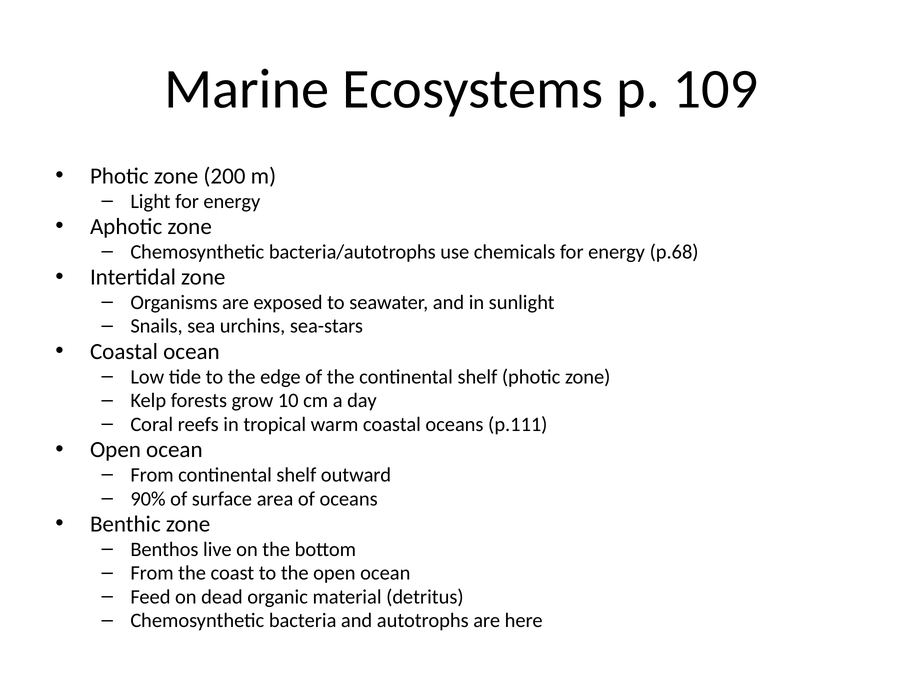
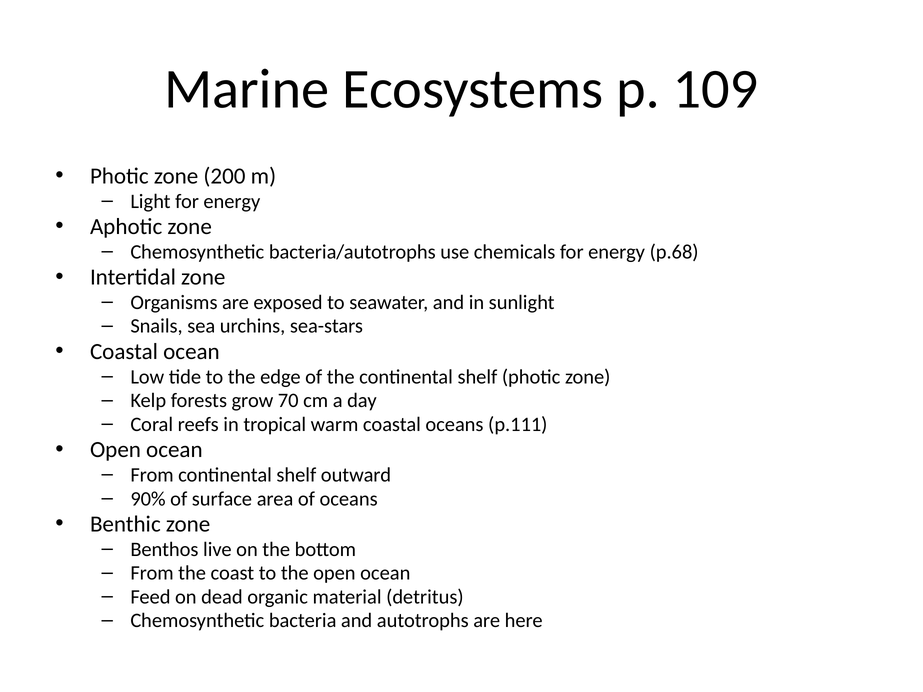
10: 10 -> 70
